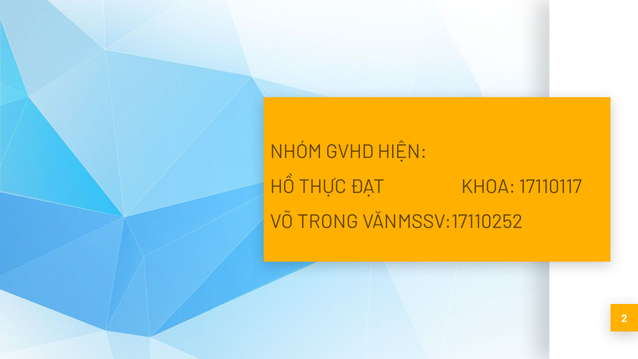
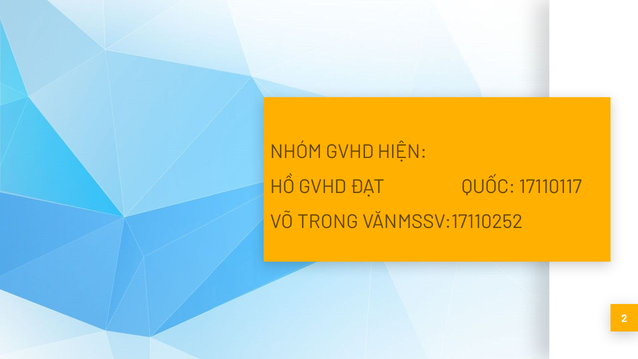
HỒ THỰC: THỰC -> GVHD
KHOA: KHOA -> QUỐC
